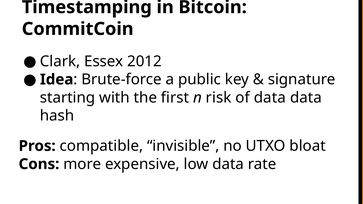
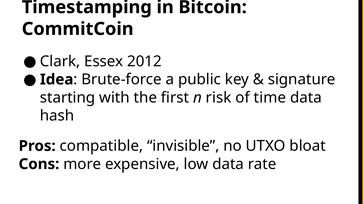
of data: data -> time
